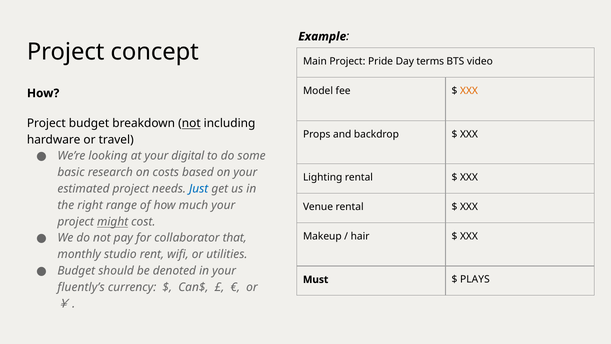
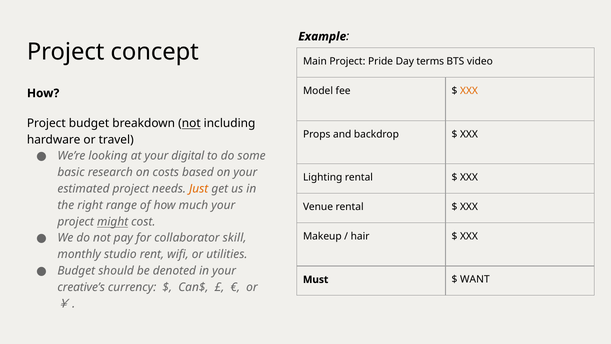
Just colour: blue -> orange
that: that -> skill
PLAYS: PLAYS -> WANT
fluently’s: fluently’s -> creative’s
